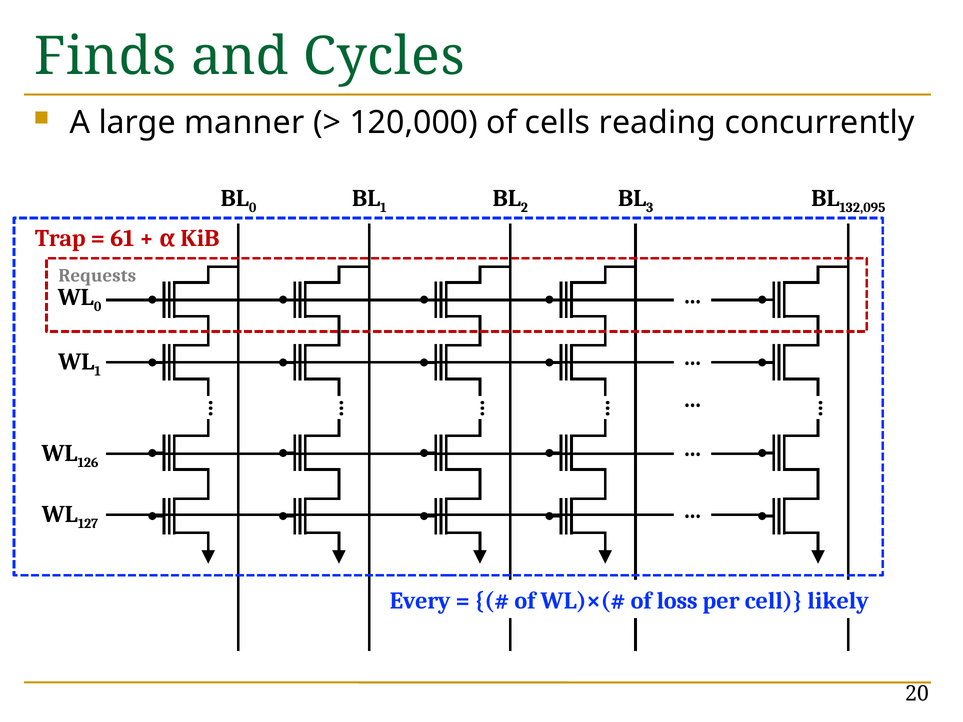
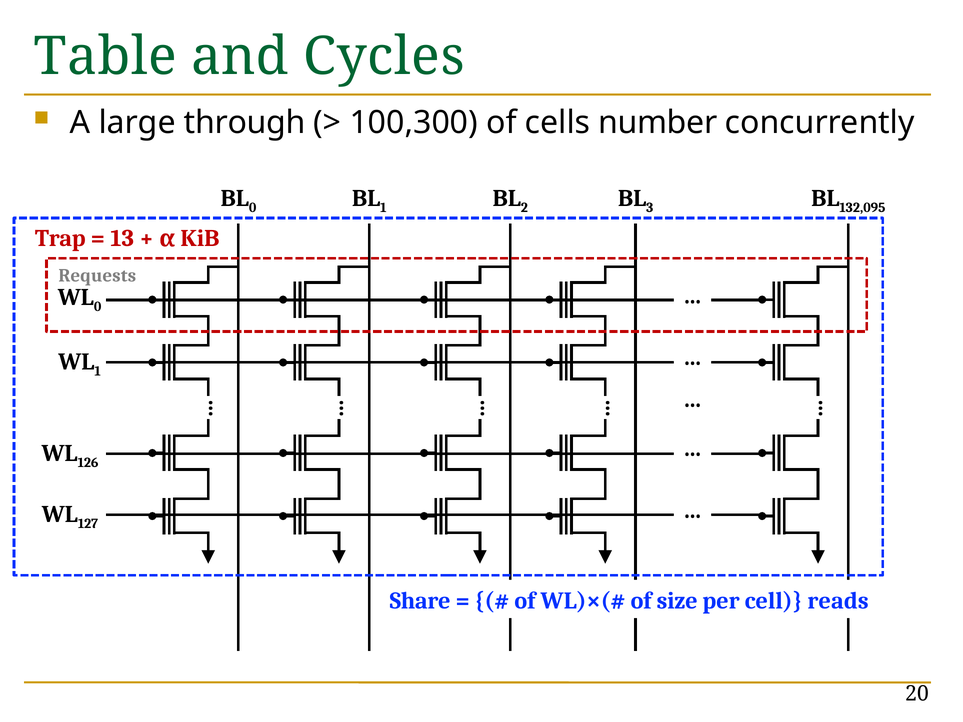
Finds: Finds -> Table
manner: manner -> through
120,000: 120,000 -> 100,300
reading: reading -> number
61: 61 -> 13
Every: Every -> Share
loss: loss -> size
likely: likely -> reads
